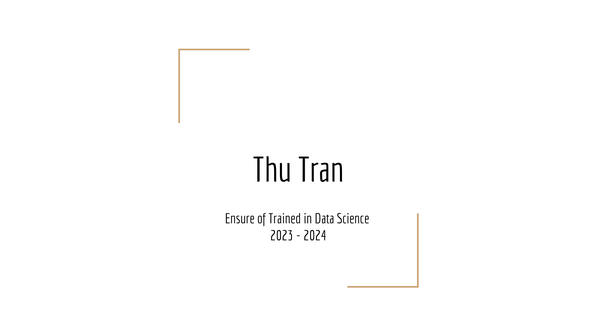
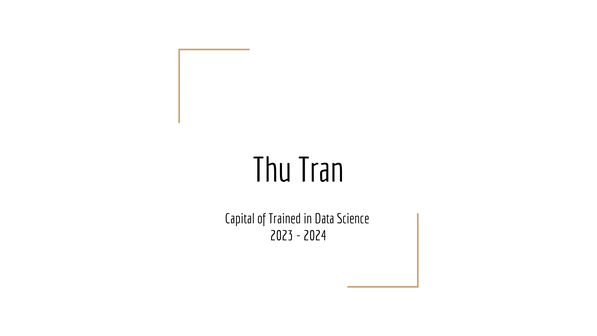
Ensure: Ensure -> Capital
